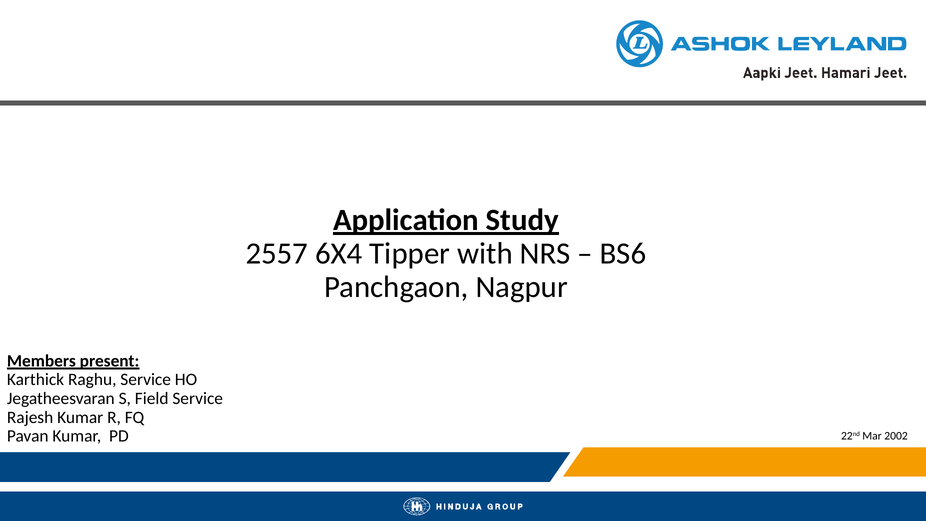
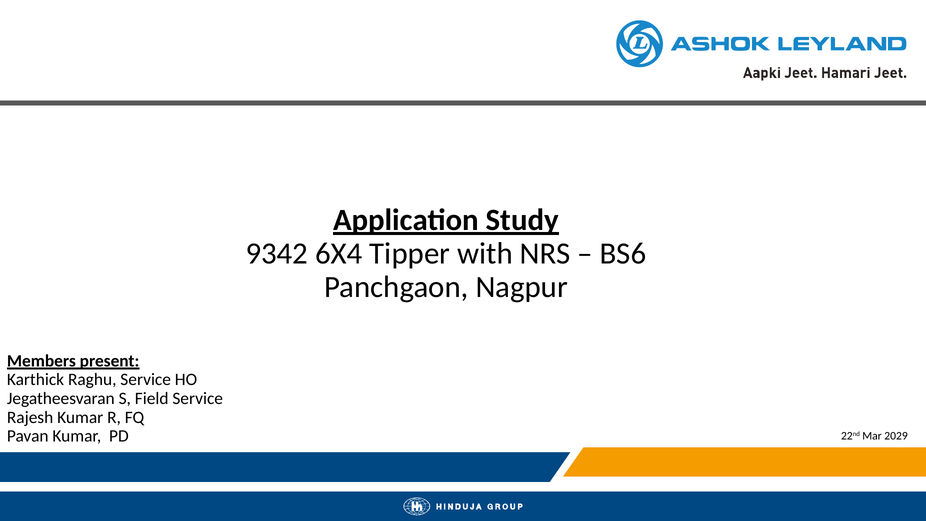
2557: 2557 -> 9342
2002: 2002 -> 2029
